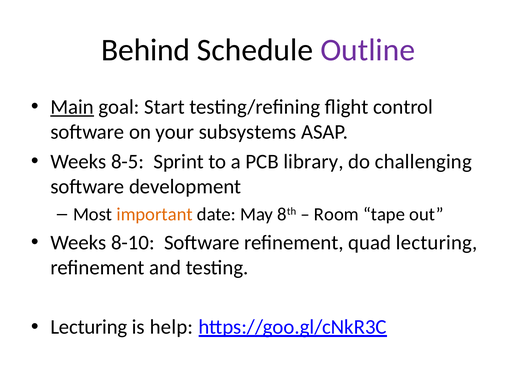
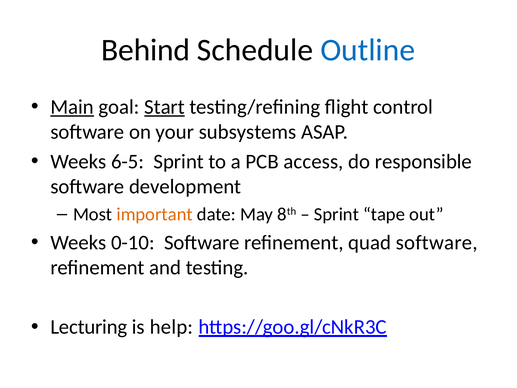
Outline colour: purple -> blue
Start underline: none -> present
8-5: 8-5 -> 6-5
library: library -> access
challenging: challenging -> responsible
Room at (336, 214): Room -> Sprint
8-10: 8-10 -> 0-10
quad lecturing: lecturing -> software
